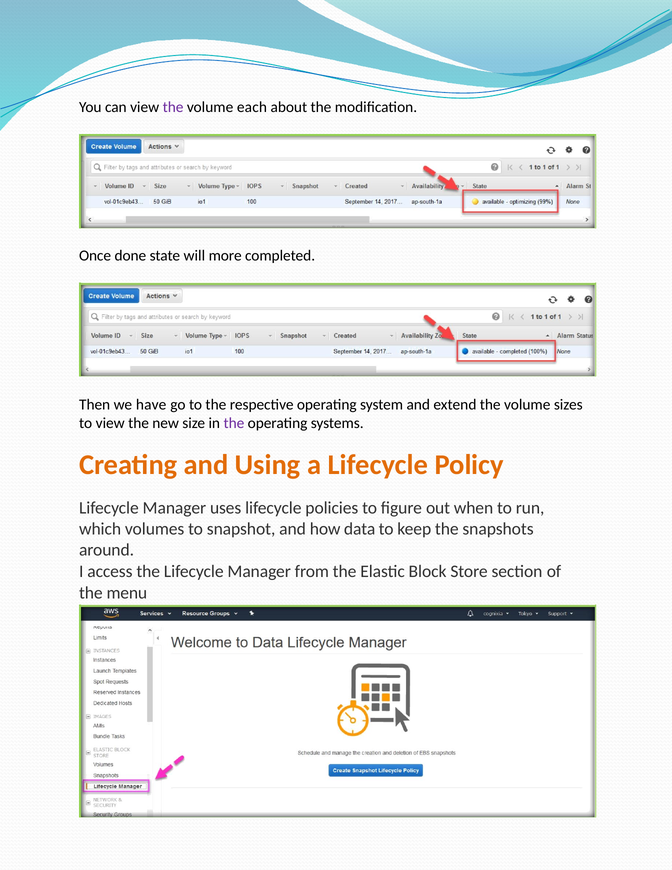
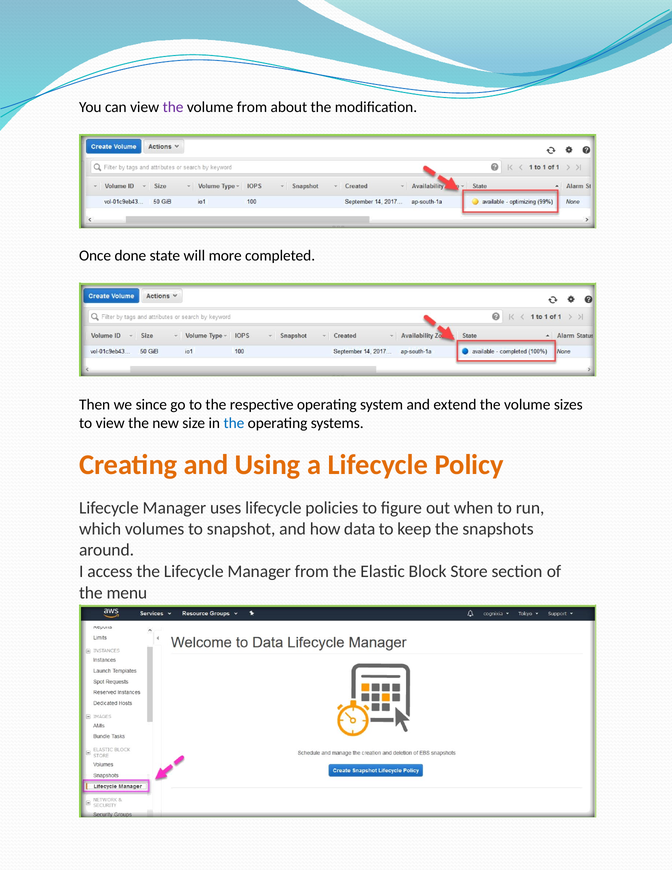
volume each: each -> from
have: have -> since
the at (234, 423) colour: purple -> blue
